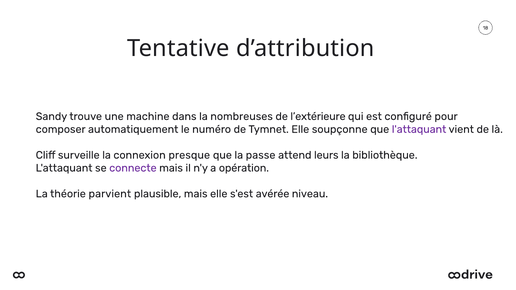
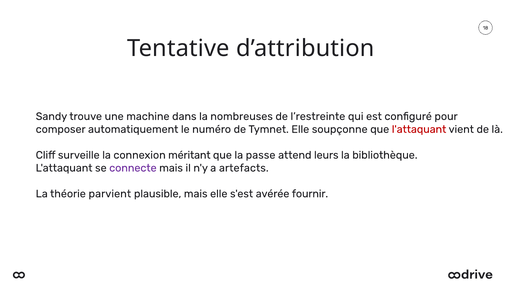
l’extérieure: l’extérieure -> l’restreinte
l'attaquant at (419, 129) colour: purple -> red
presque: presque -> méritant
opération: opération -> artefacts
niveau: niveau -> fournir
